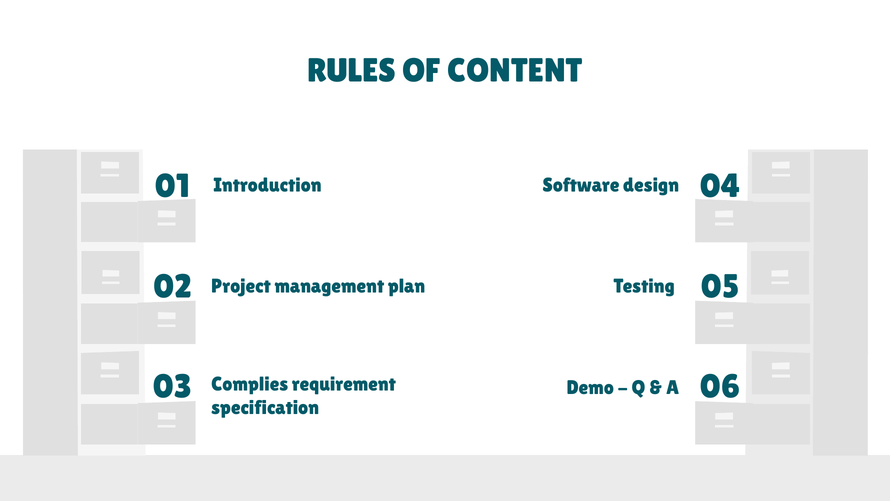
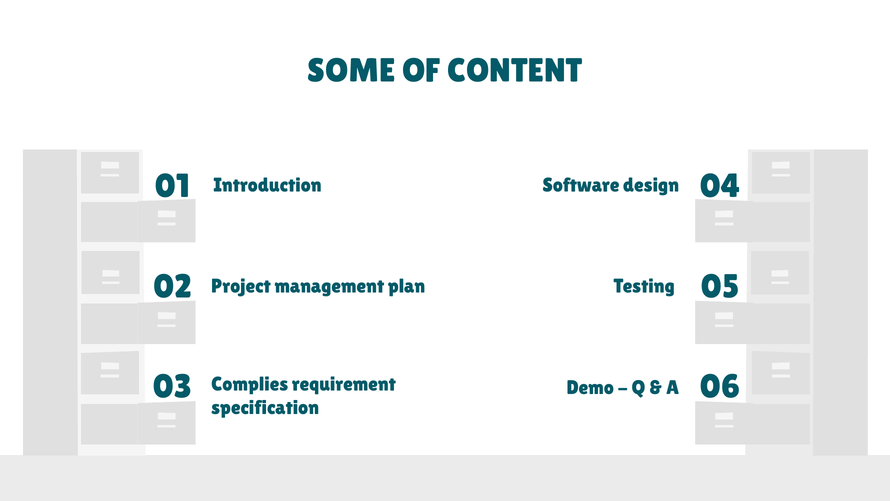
RULES: RULES -> SOME
